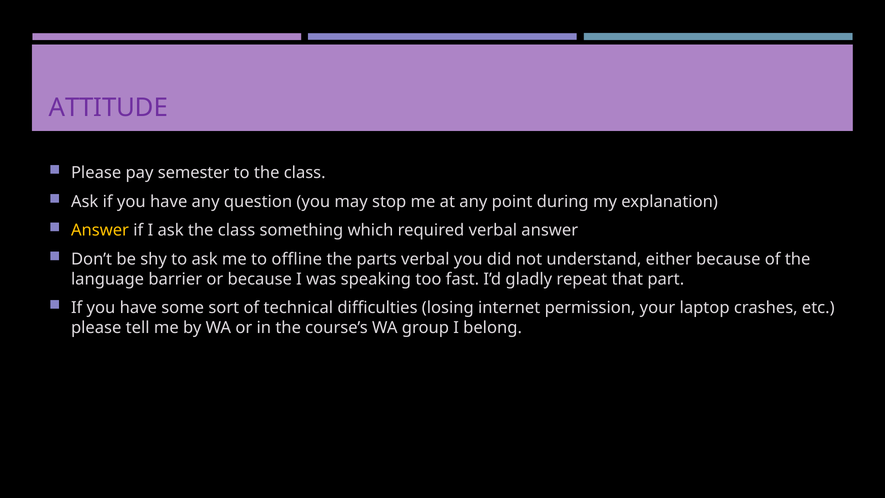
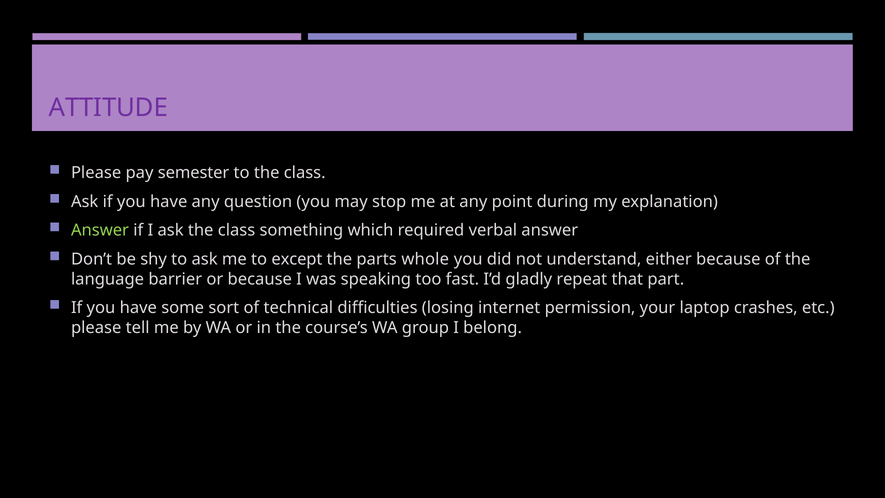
Answer at (100, 230) colour: yellow -> light green
offline: offline -> except
parts verbal: verbal -> whole
